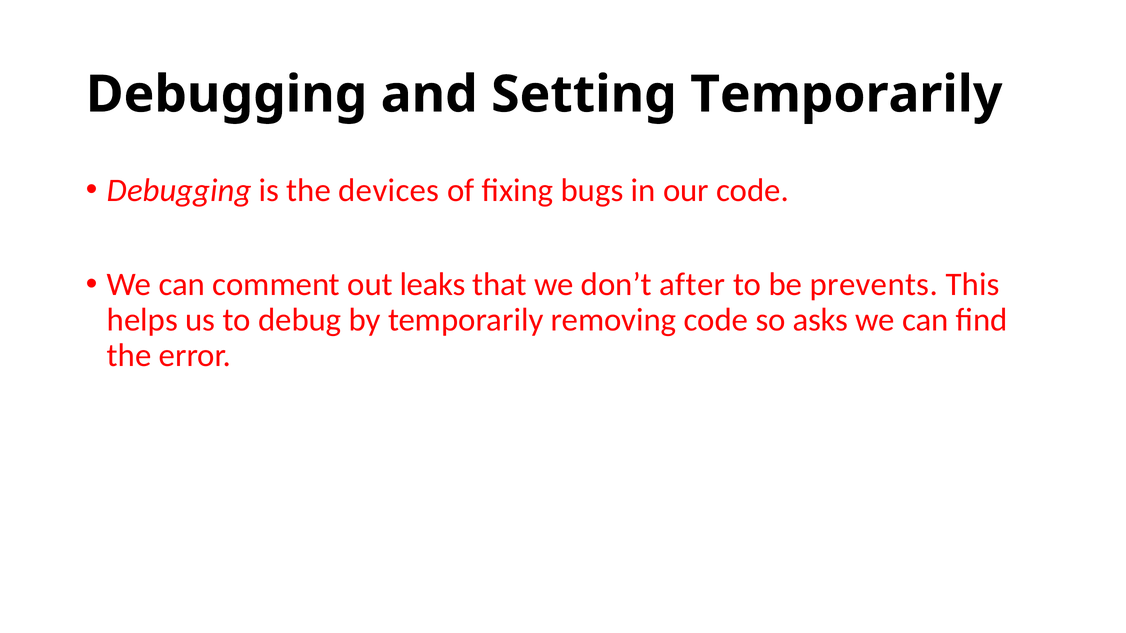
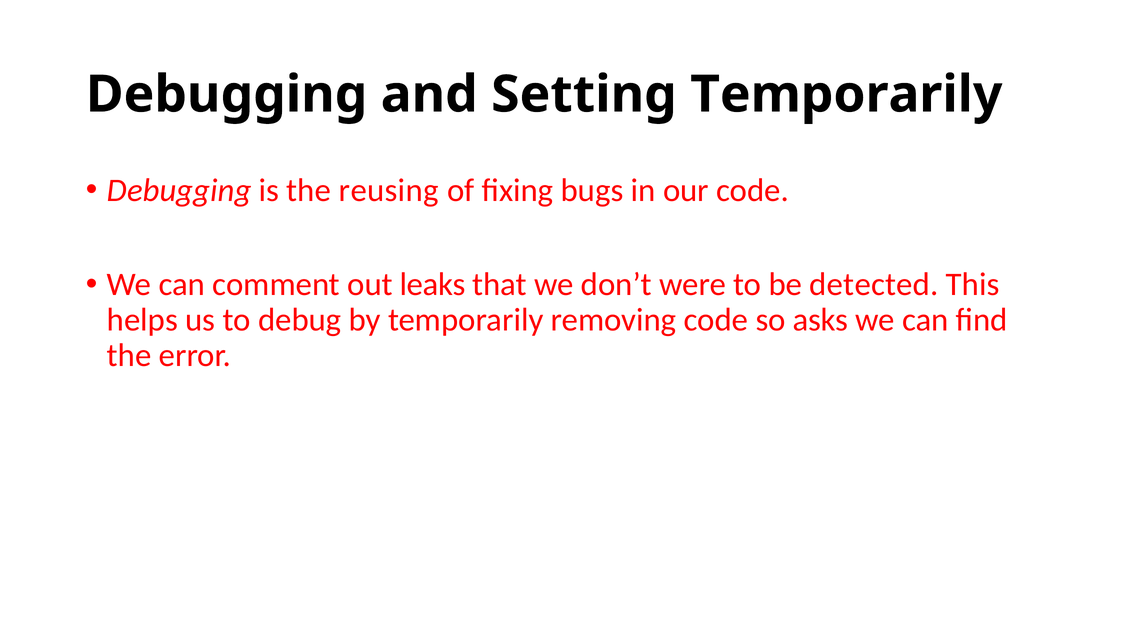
devices: devices -> reusing
after: after -> were
prevents: prevents -> detected
